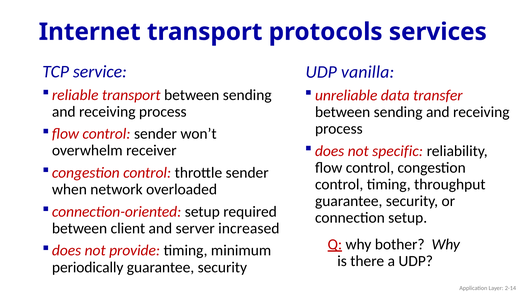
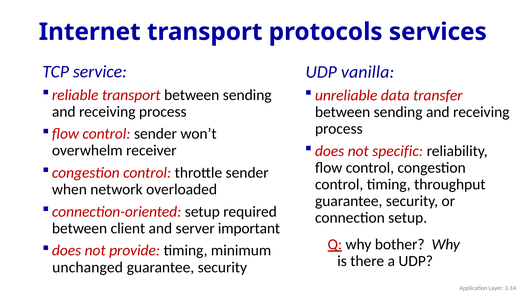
increased: increased -> important
periodically: periodically -> unchanged
